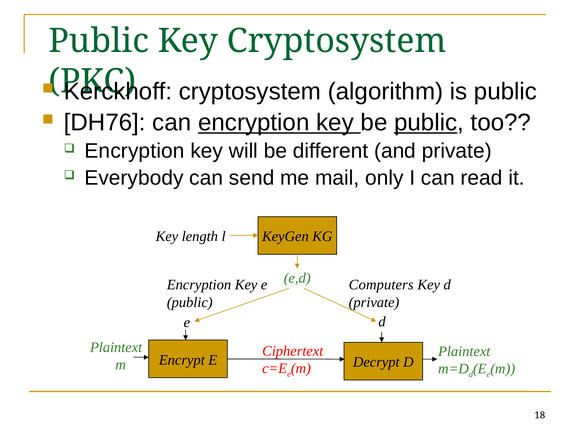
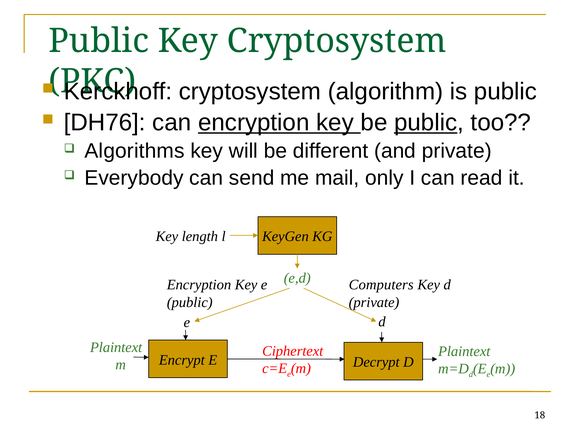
Encryption at (135, 151): Encryption -> Algorithms
